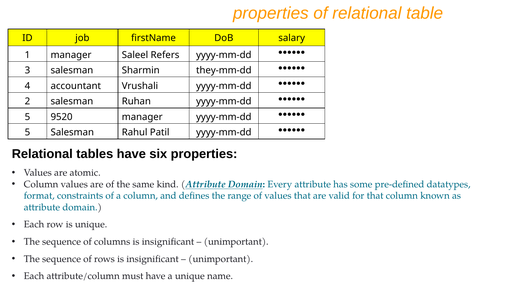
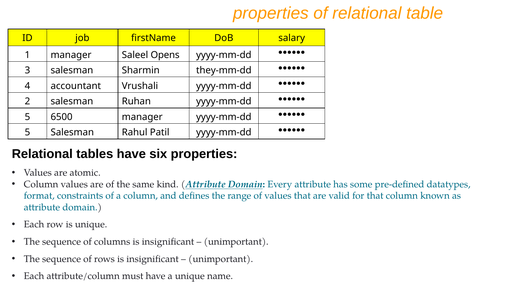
Refers: Refers -> Opens
9520: 9520 -> 6500
